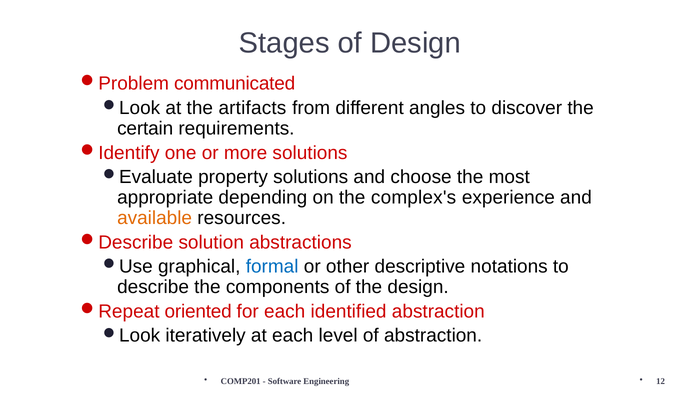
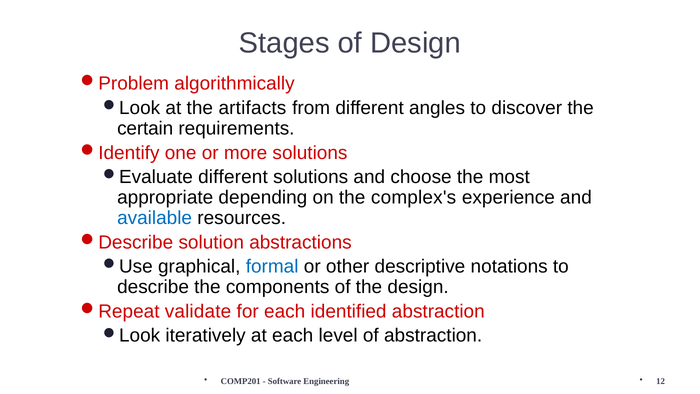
communicated: communicated -> algorithmically
property at (233, 177): property -> different
available colour: orange -> blue
oriented: oriented -> validate
